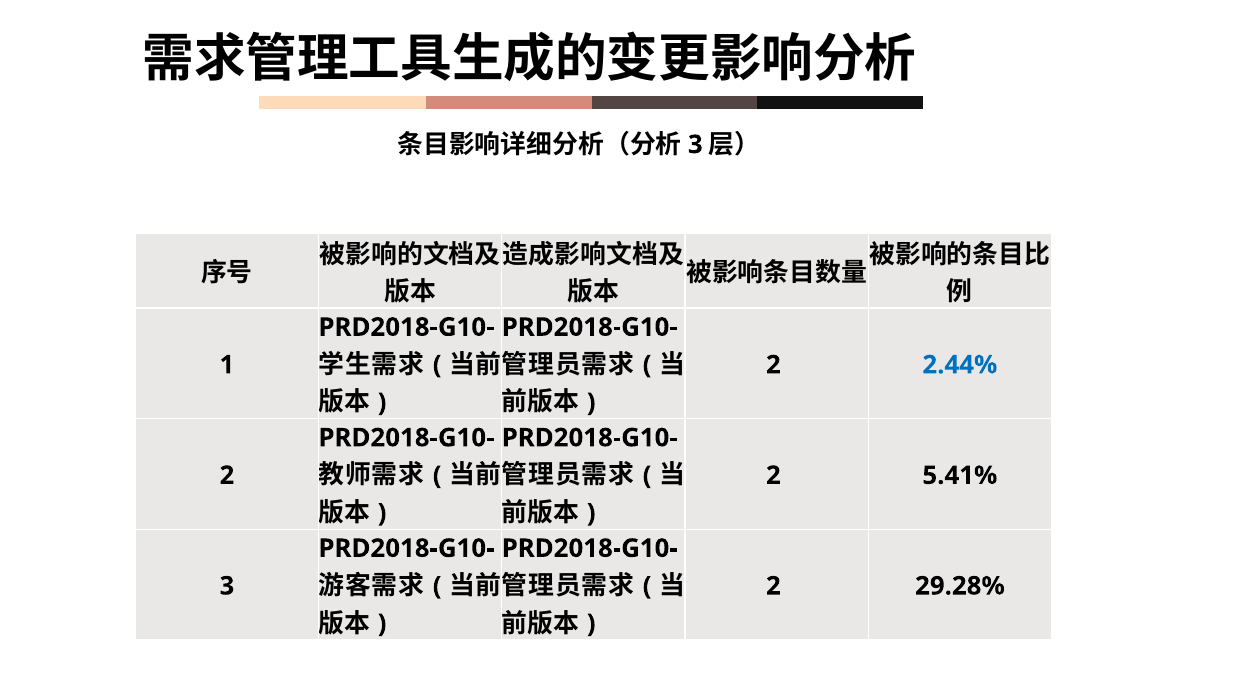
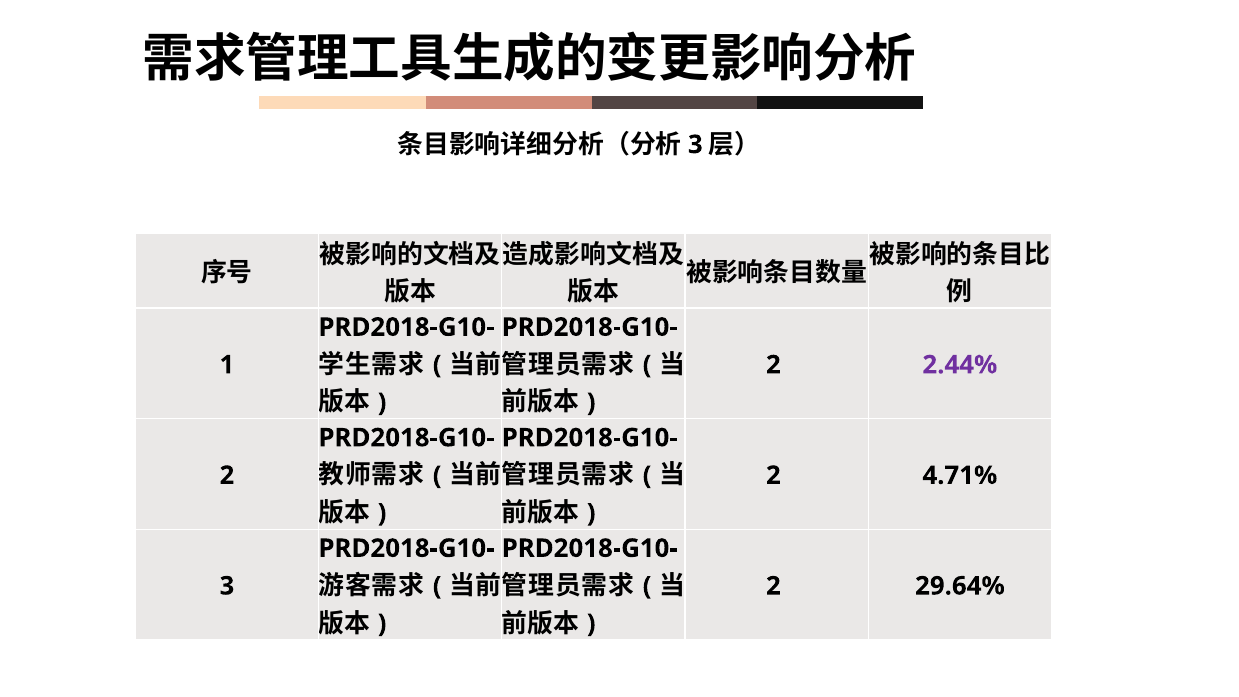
2.44% colour: blue -> purple
5.41%: 5.41% -> 4.71%
29.28%: 29.28% -> 29.64%
